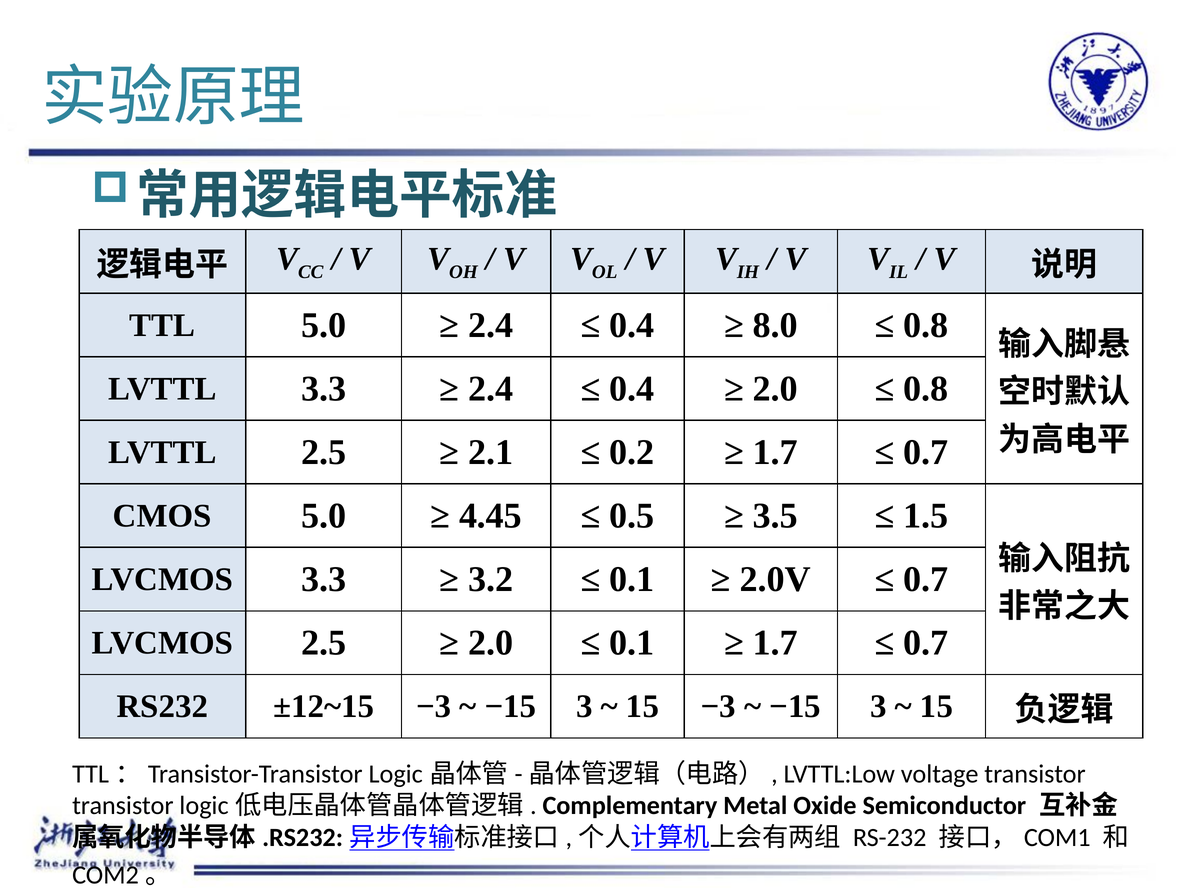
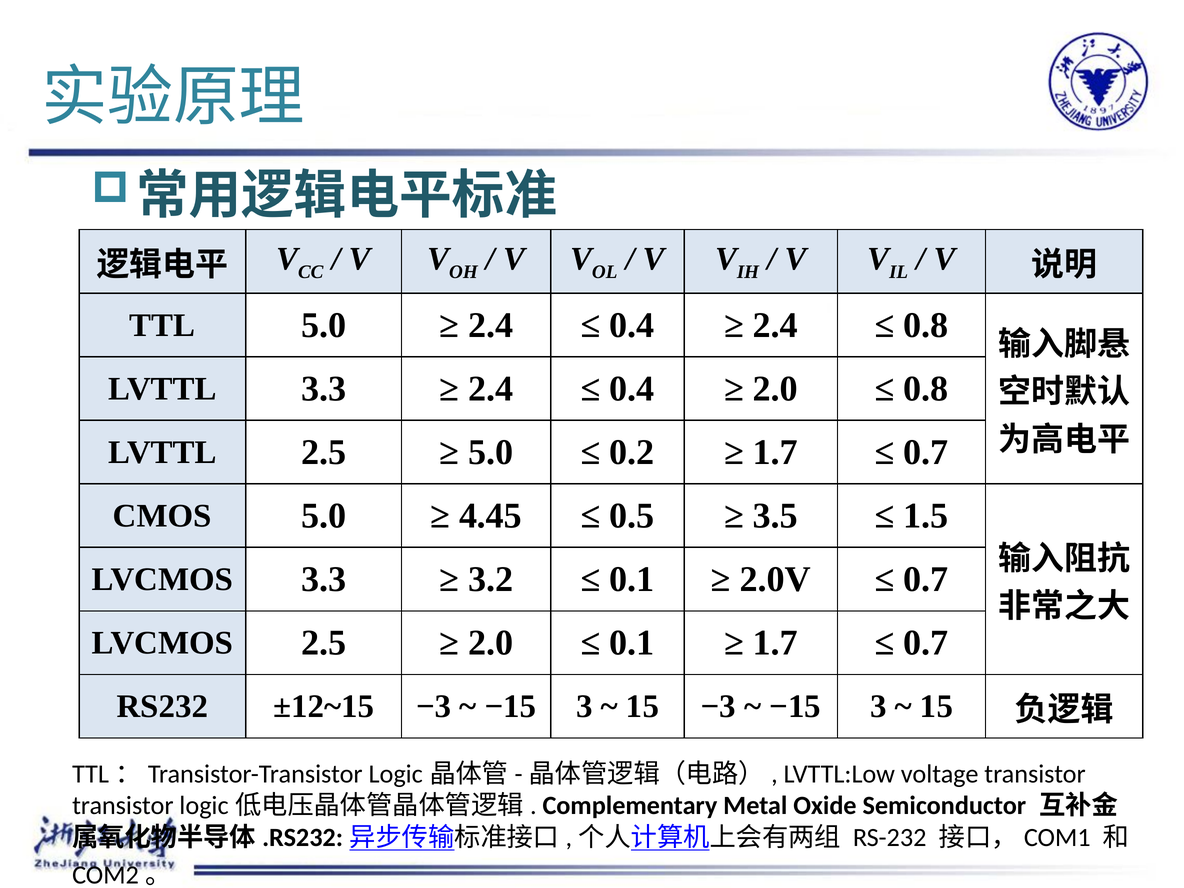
8.0 at (775, 325): 8.0 -> 2.4
2.1 at (491, 452): 2.1 -> 5.0
